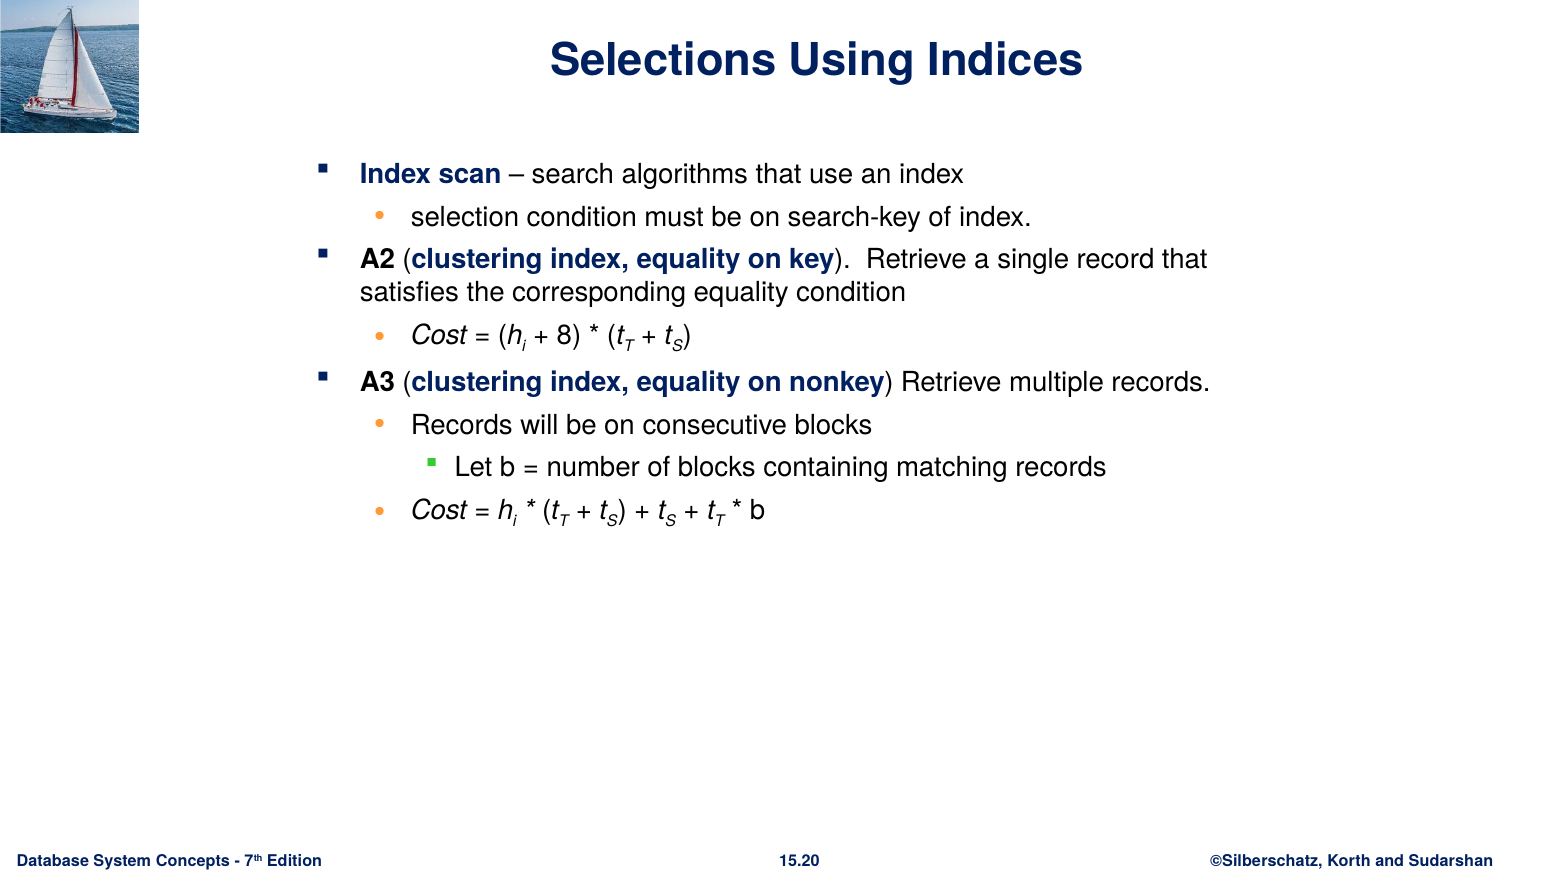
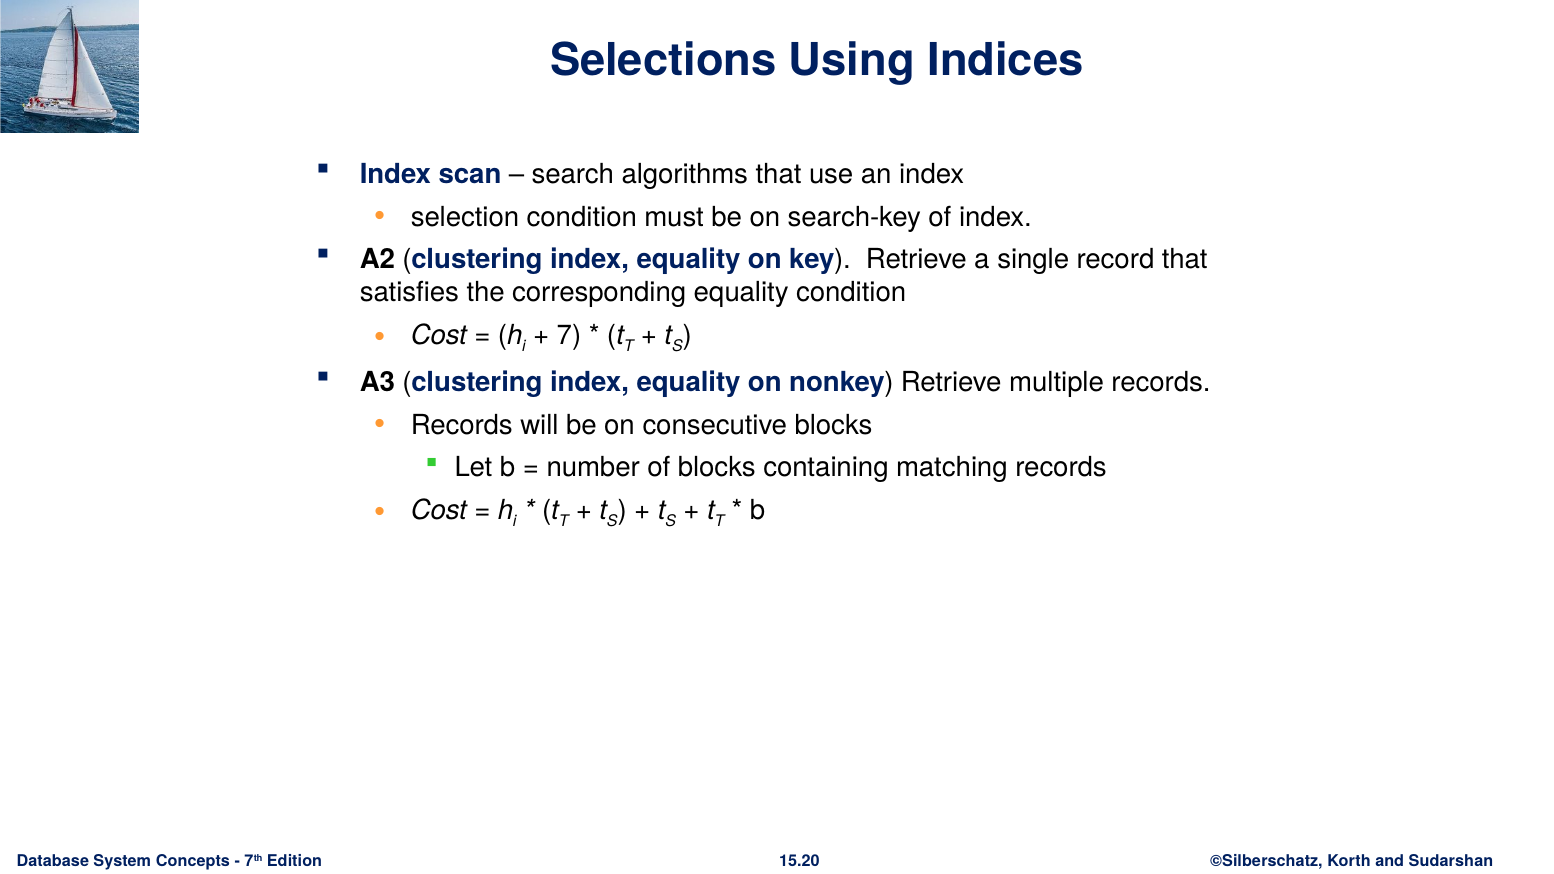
8: 8 -> 7
